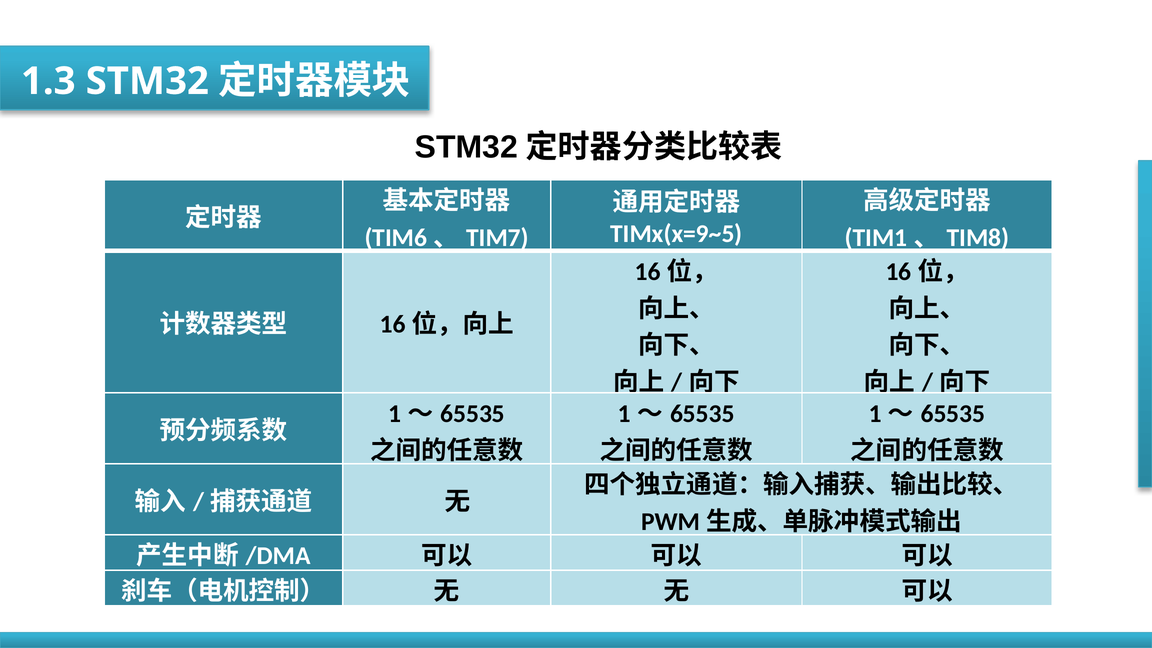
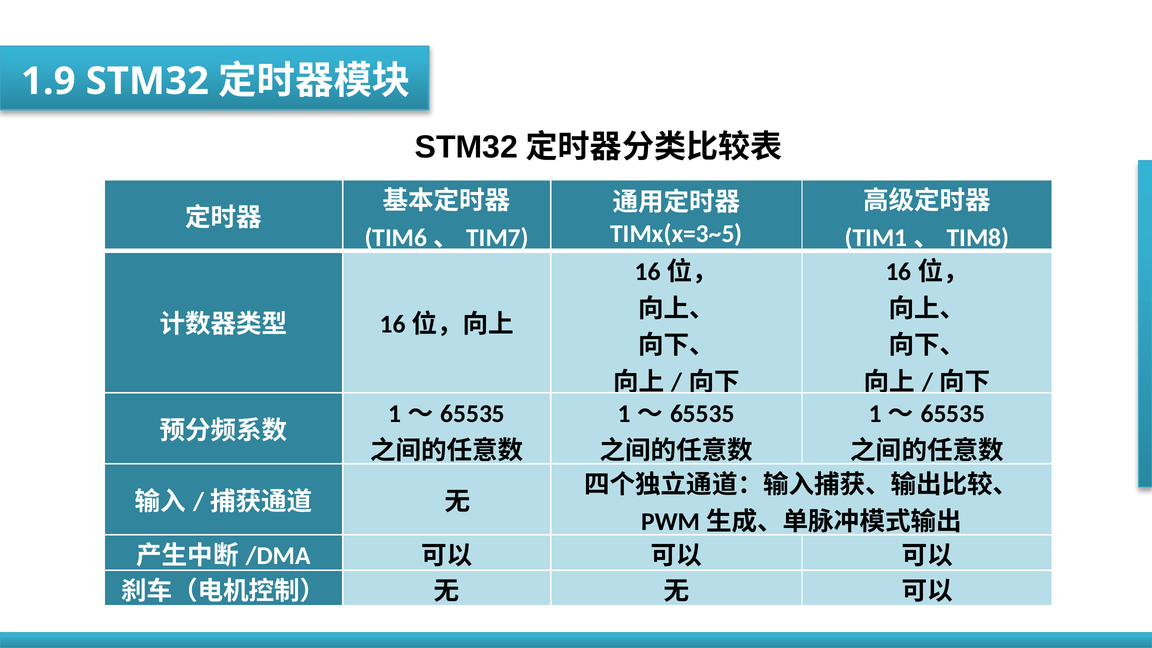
1.3: 1.3 -> 1.9
TIMx(x=9~5: TIMx(x=9~5 -> TIMx(x=3~5
